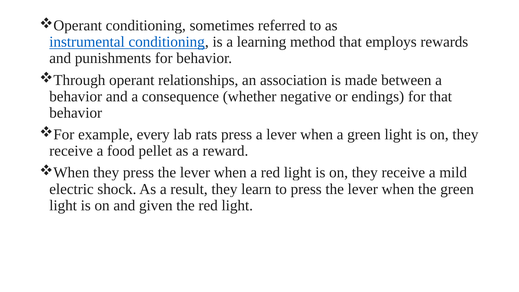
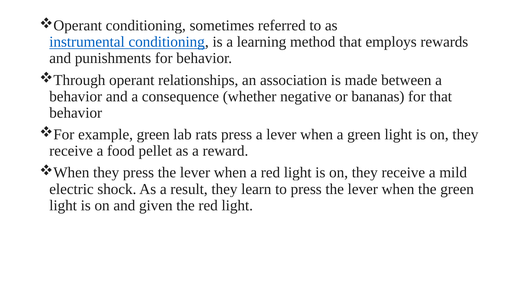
endings: endings -> bananas
example every: every -> green
